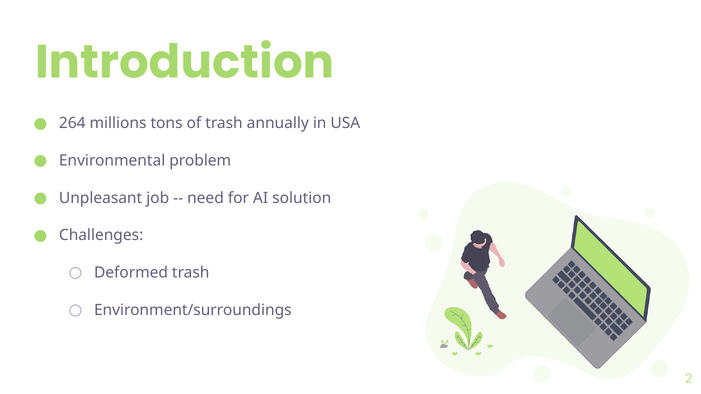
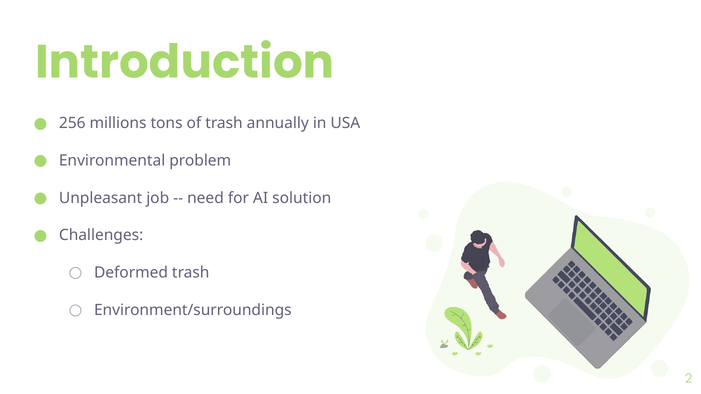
264: 264 -> 256
